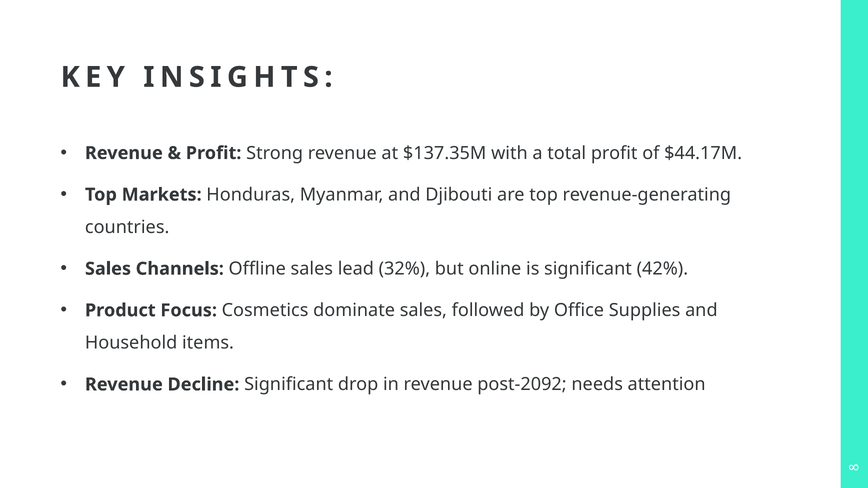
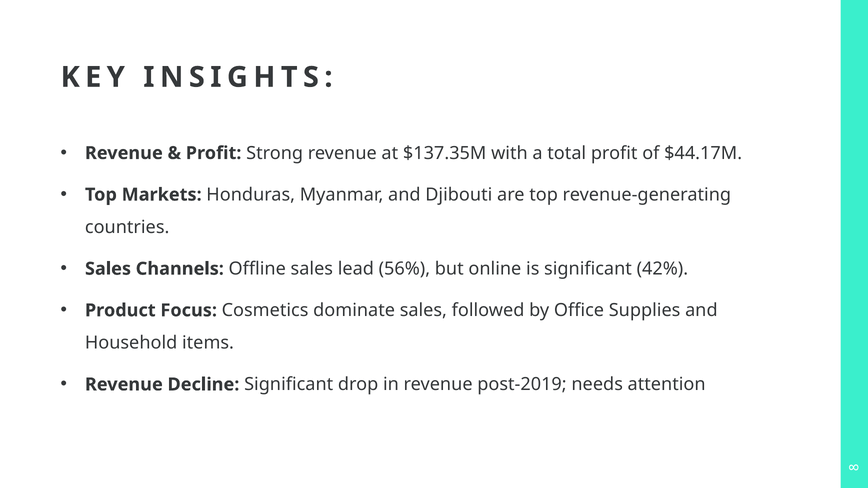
32%: 32% -> 56%
post-2092: post-2092 -> post-2019
